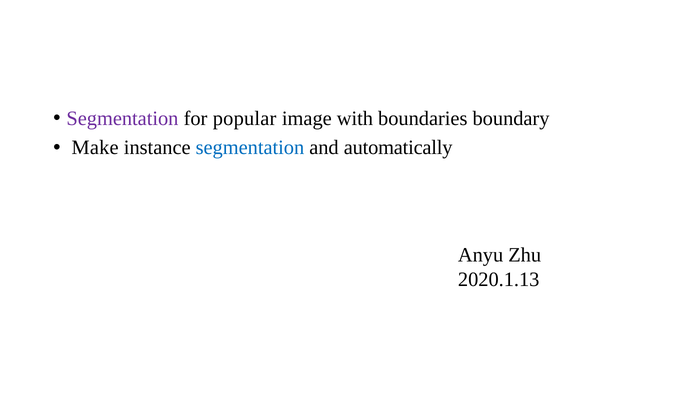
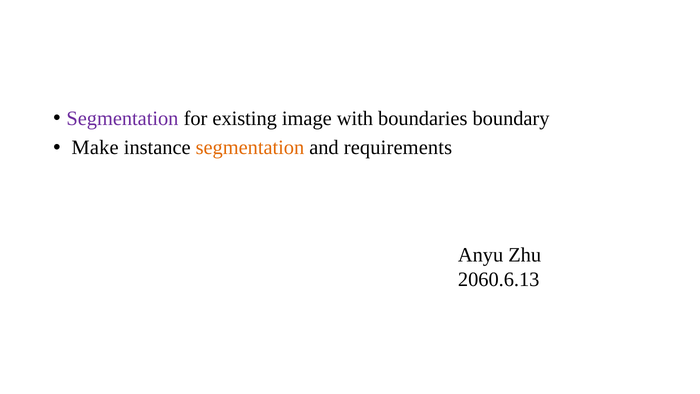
popular: popular -> existing
segmentation at (250, 148) colour: blue -> orange
automatically: automatically -> requirements
2020.1.13: 2020.1.13 -> 2060.6.13
